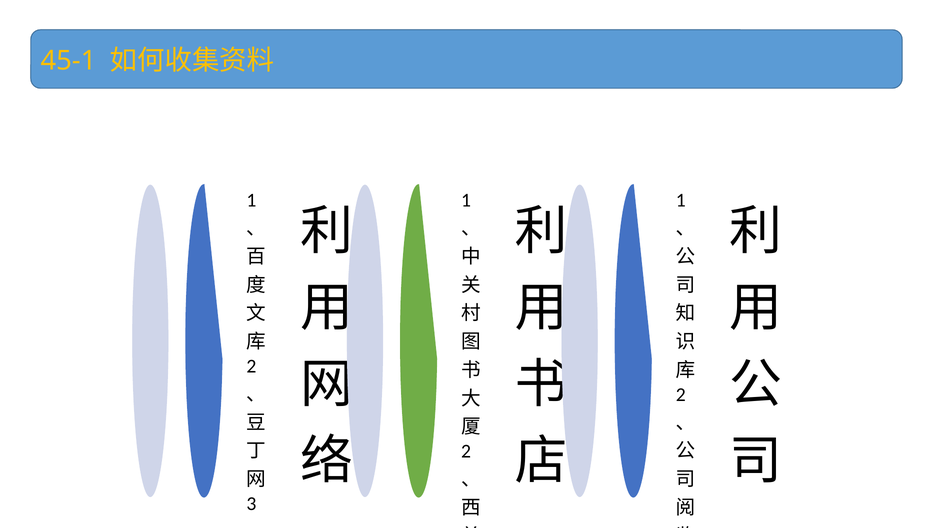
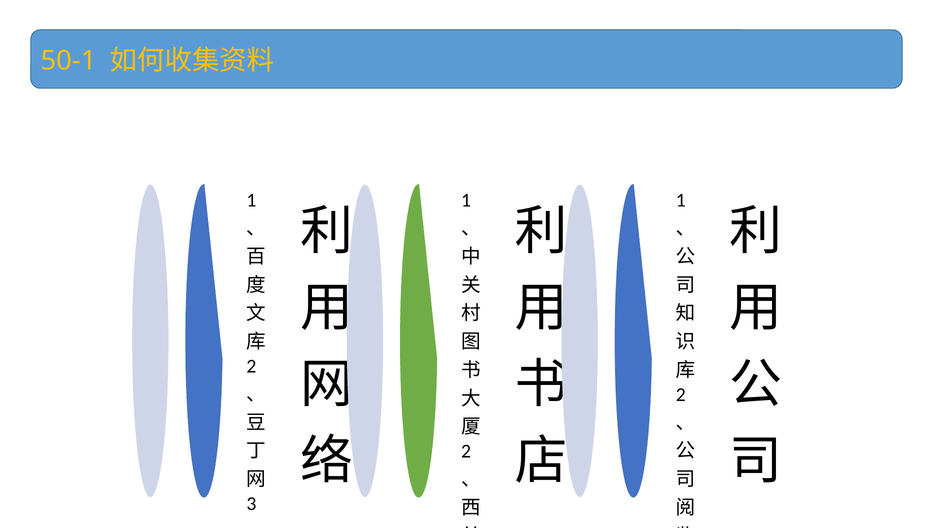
45-1: 45-1 -> 50-1
